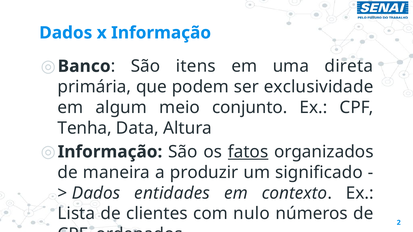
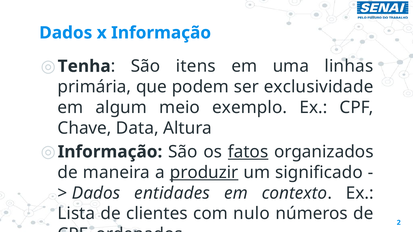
Banco: Banco -> Tenha
direta: direta -> linhas
conjunto: conjunto -> exemplo
Tenha: Tenha -> Chave
produzir underline: none -> present
